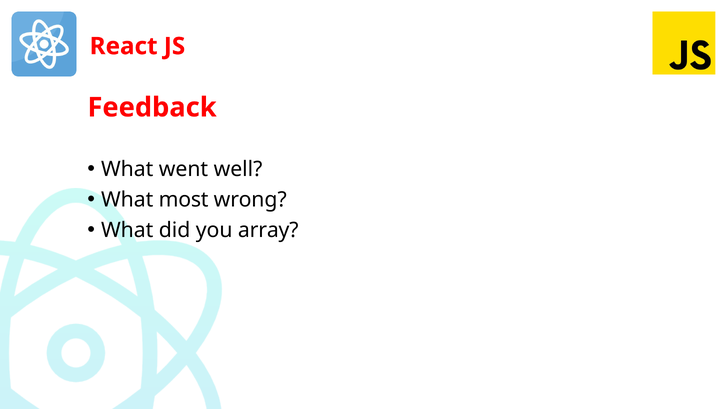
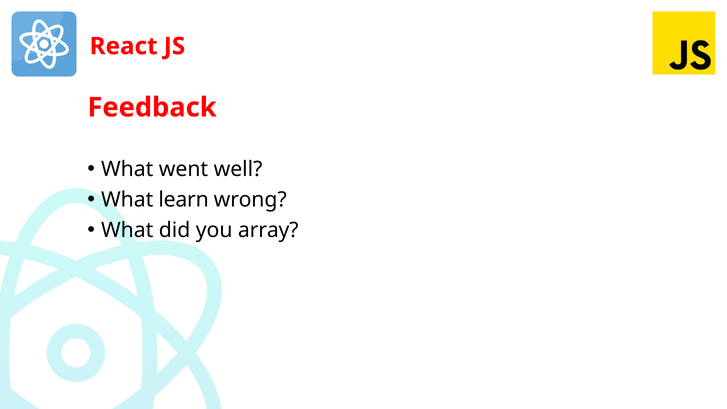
most: most -> learn
